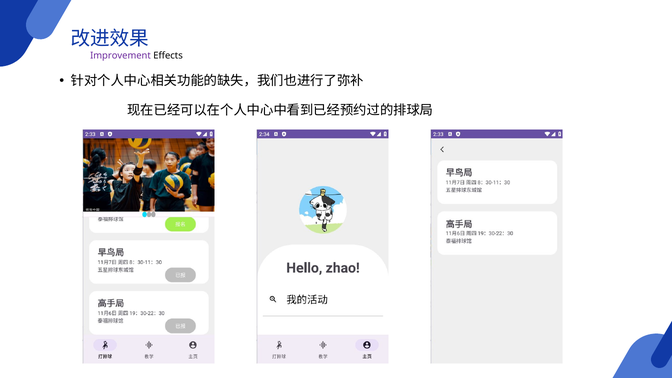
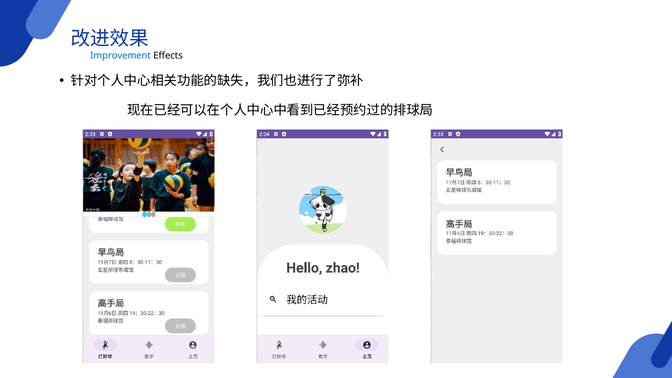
Improvement colour: purple -> blue
